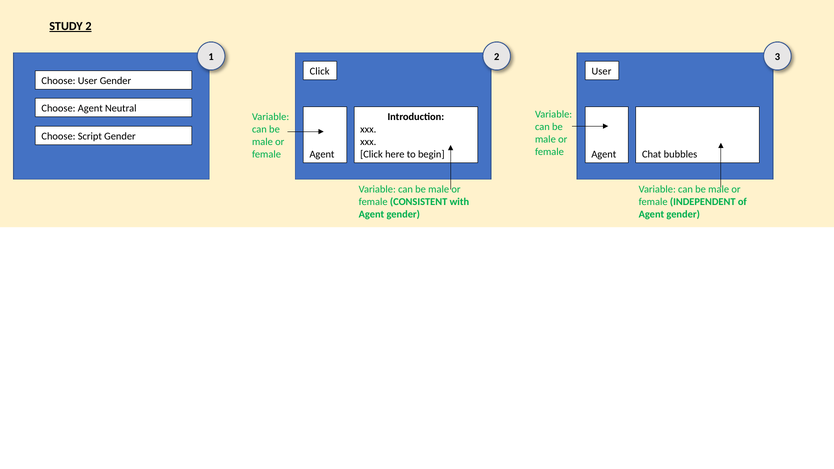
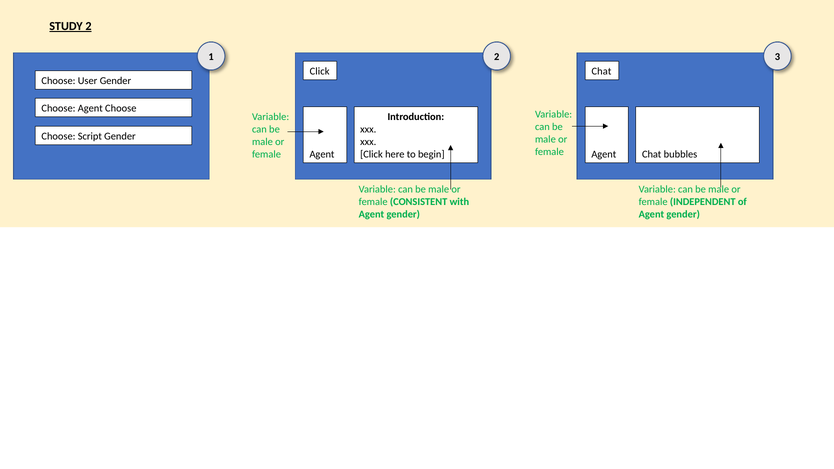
User at (601, 71): User -> Chat
Agent Neutral: Neutral -> Choose
